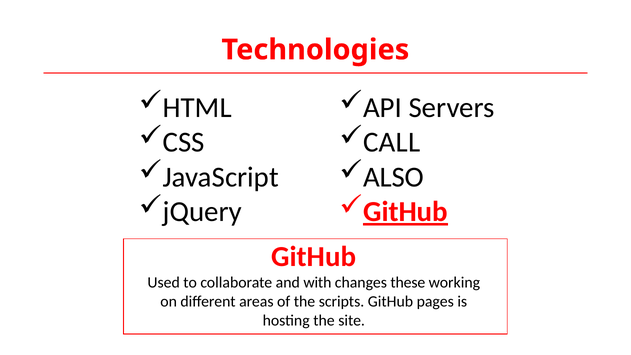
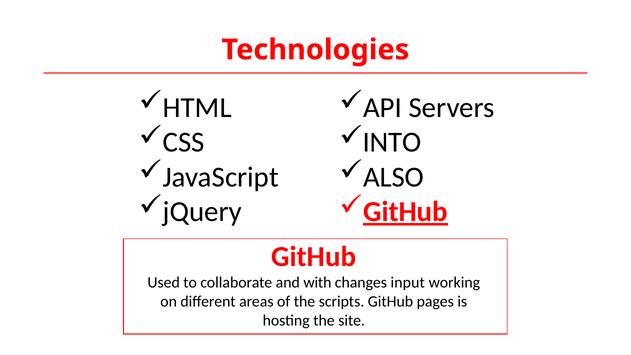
CALL: CALL -> INTO
these: these -> input
